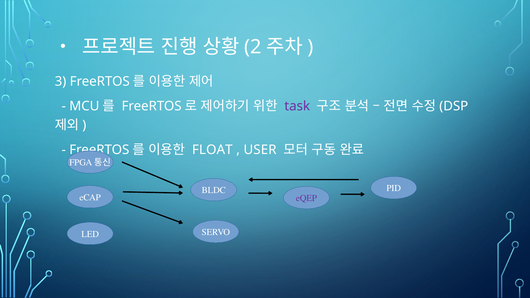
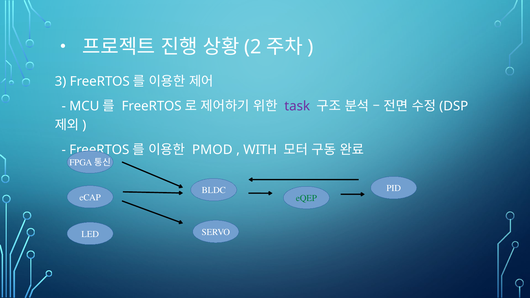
FLOAT: FLOAT -> PMOD
USER: USER -> WITH
eQEP colour: purple -> green
